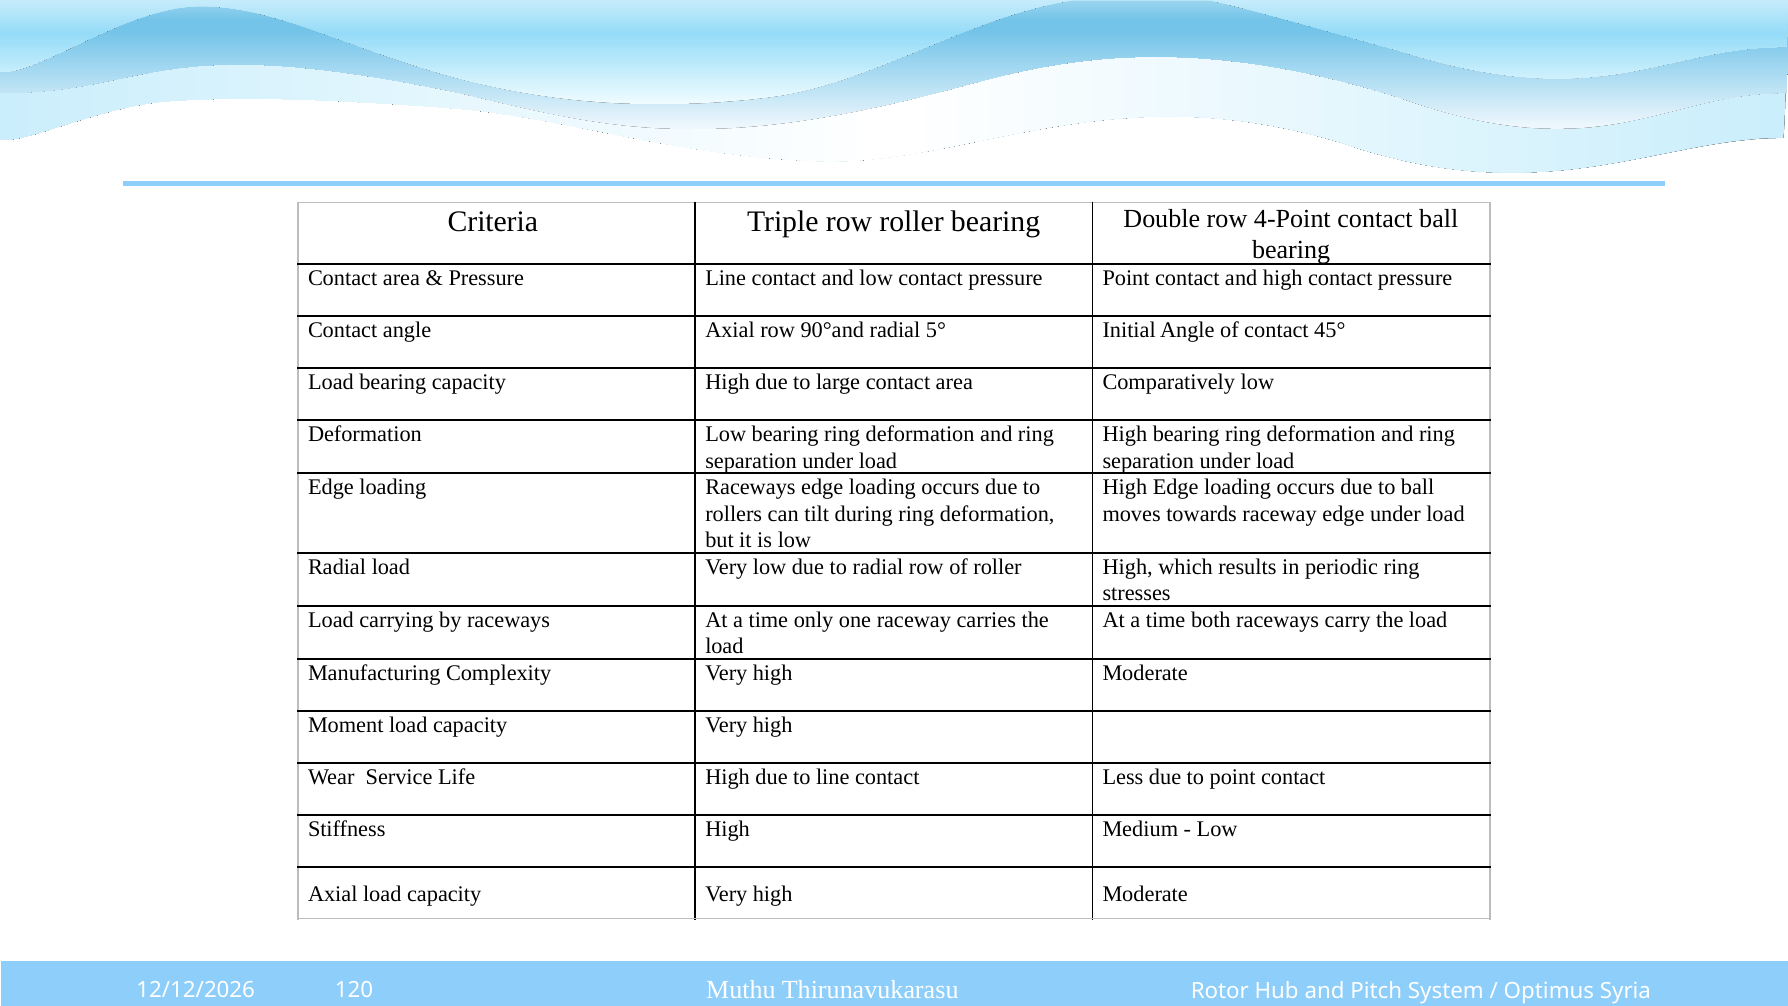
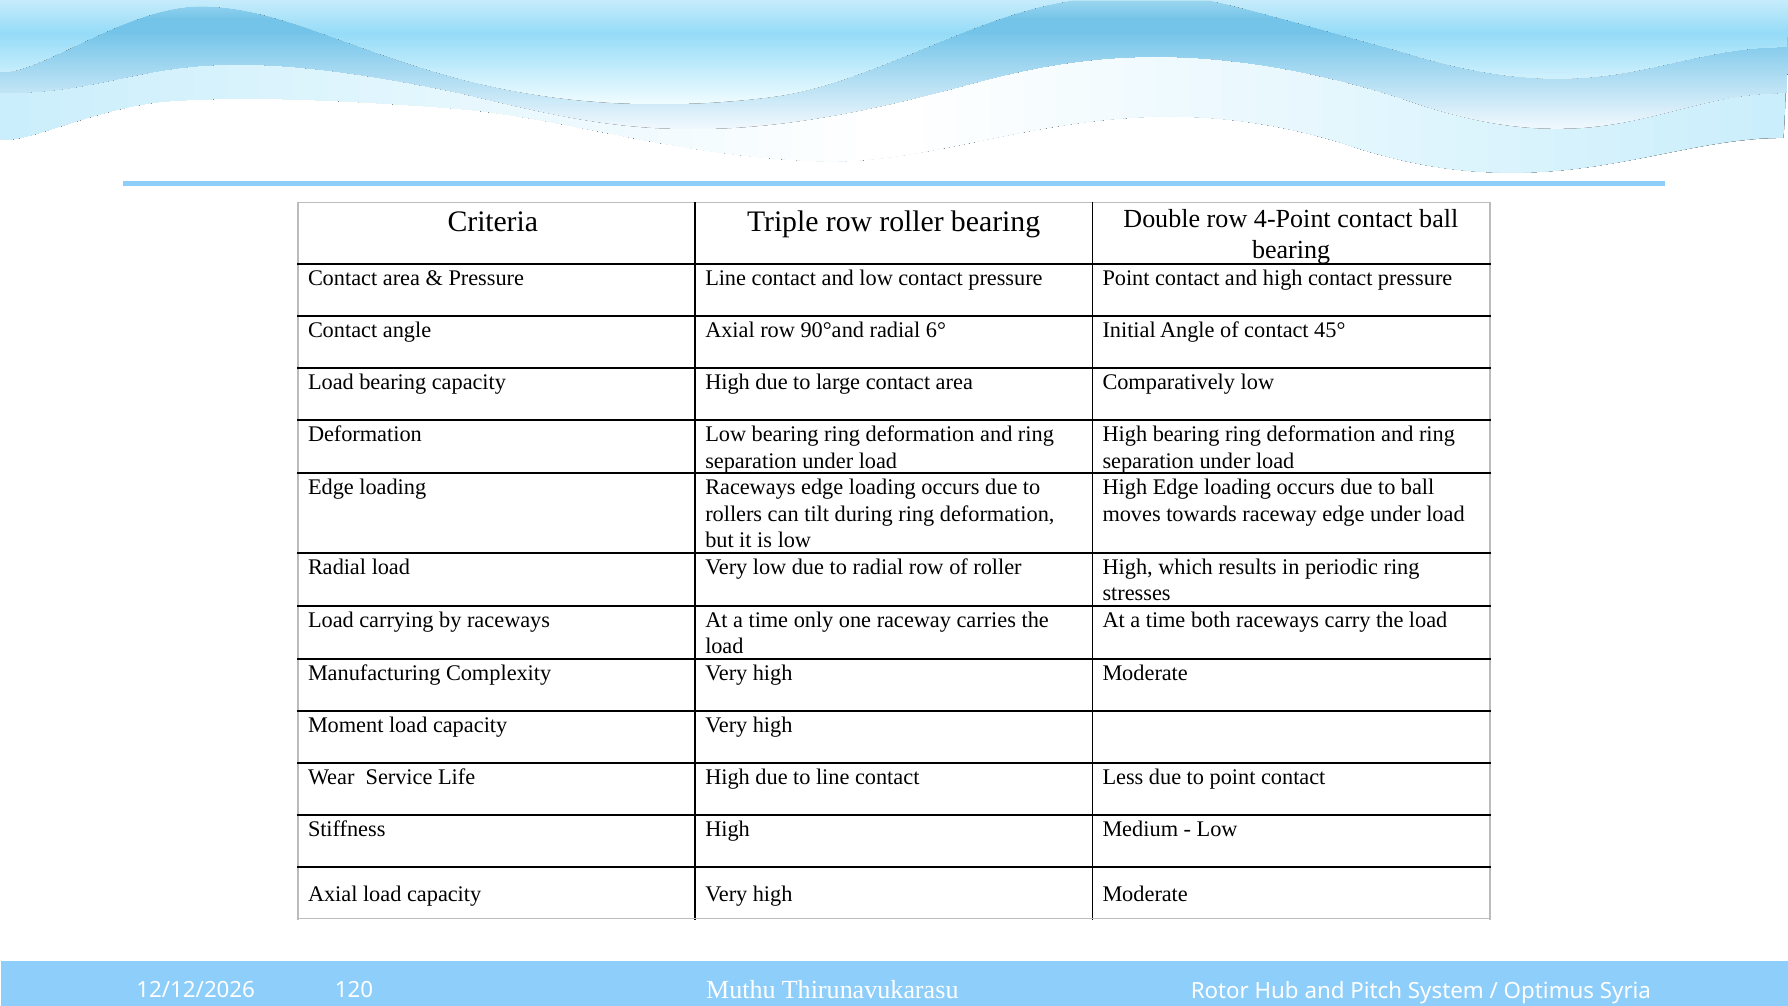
5°: 5° -> 6°
